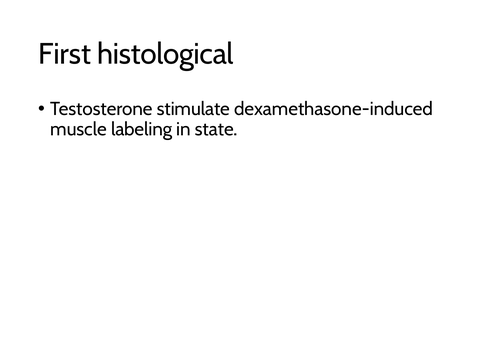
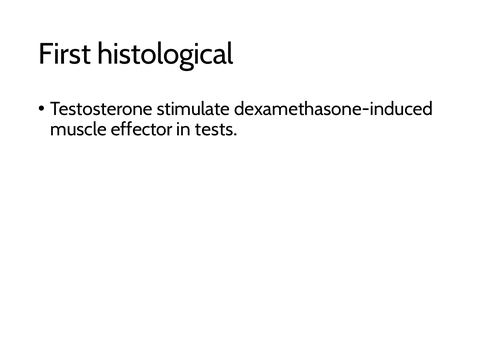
labeling: labeling -> effector
state: state -> tests
